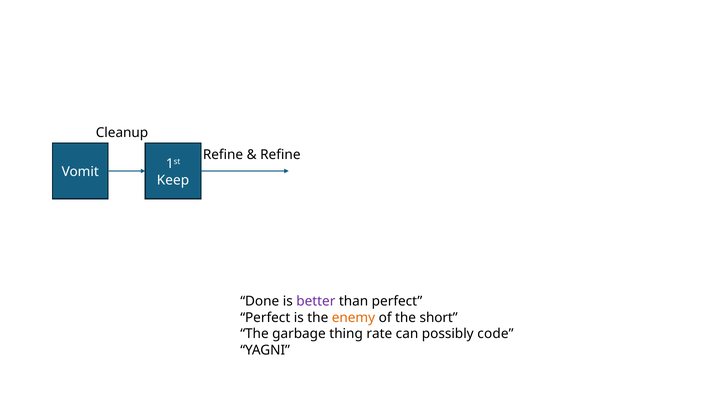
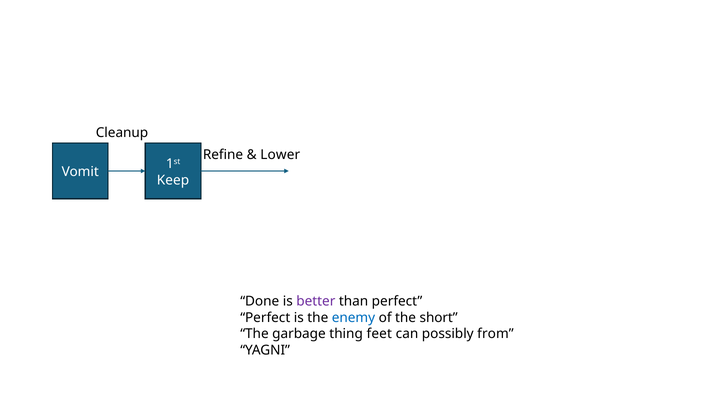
Refine at (280, 155): Refine -> Lower
enemy colour: orange -> blue
rate: rate -> feet
code: code -> from
